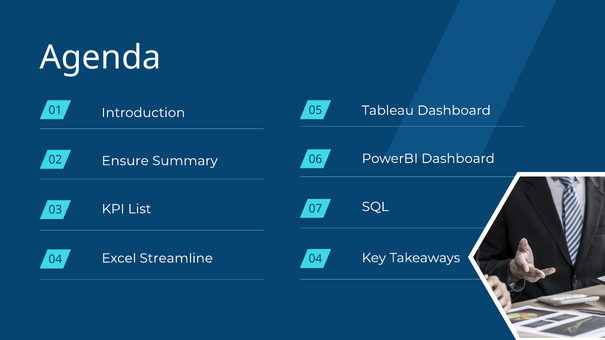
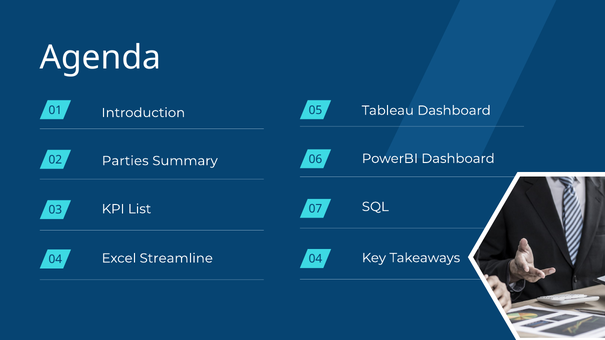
Ensure: Ensure -> Parties
